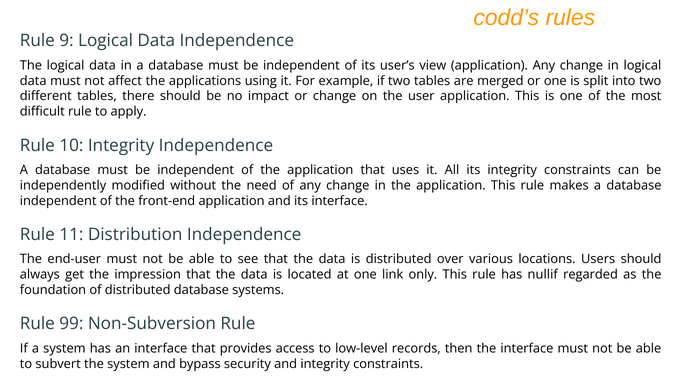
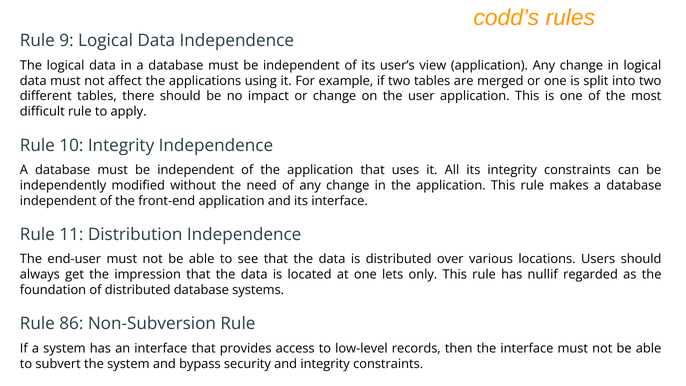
link: link -> lets
99: 99 -> 86
